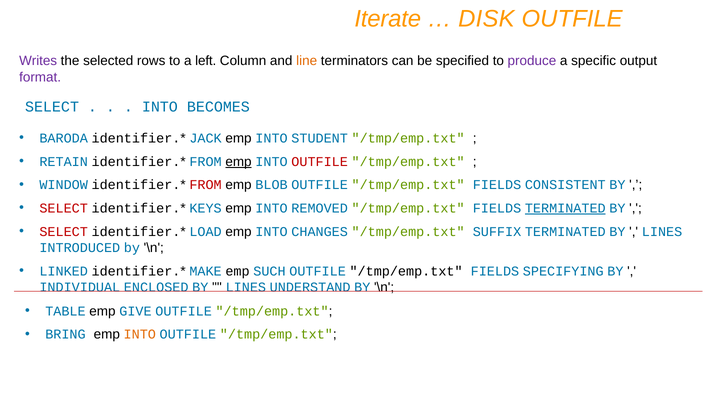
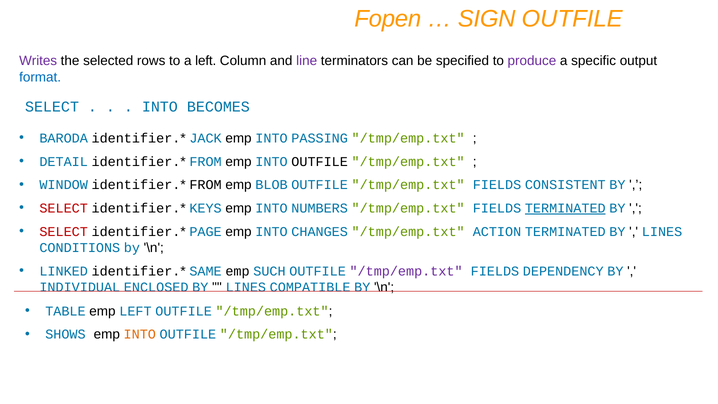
Iterate: Iterate -> Fopen
DISK: DISK -> SIGN
line colour: orange -> purple
format colour: purple -> blue
STUDENT: STUDENT -> PASSING
RETAIN: RETAIN -> DETAIL
emp at (238, 162) underline: present -> none
OUTFILE at (320, 162) colour: red -> black
FROM at (206, 185) colour: red -> black
REMOVED: REMOVED -> NUMBERS
LOAD: LOAD -> PAGE
SUFFIX: SUFFIX -> ACTION
INTRODUCED: INTRODUCED -> CONDITIONS
MAKE: MAKE -> SAME
/tmp/emp.txt at (406, 271) colour: black -> purple
SPECIFYING: SPECIFYING -> DEPENDENCY
UNDERSTAND: UNDERSTAND -> COMPATIBLE
emp GIVE: GIVE -> LEFT
BRING: BRING -> SHOWS
